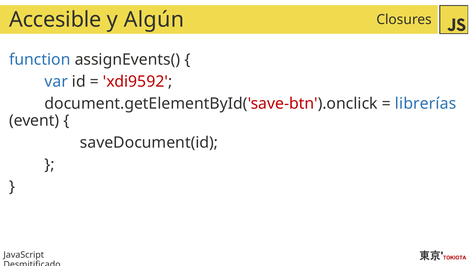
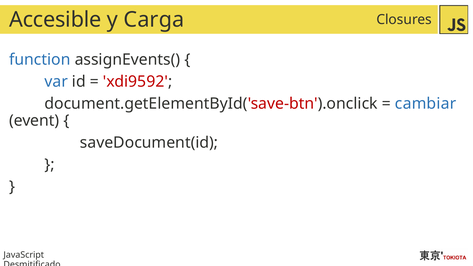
Algún: Algún -> Carga
librerías: librerías -> cambiar
